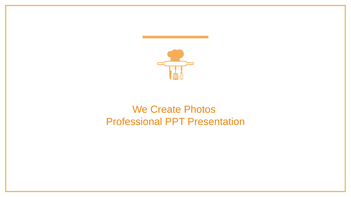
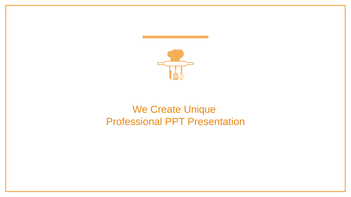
Create Photos: Photos -> Unique
